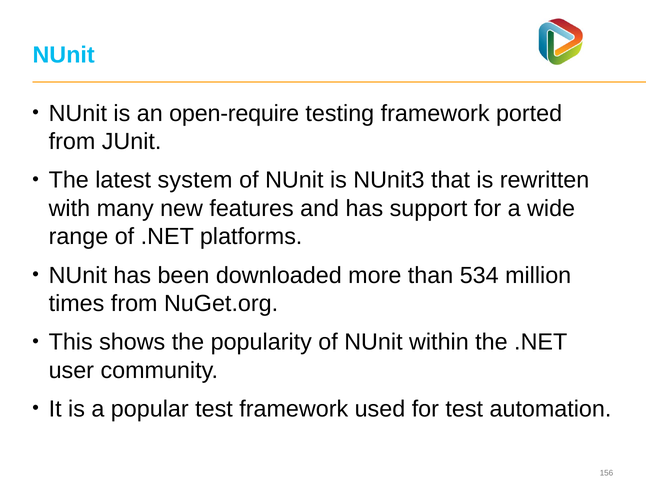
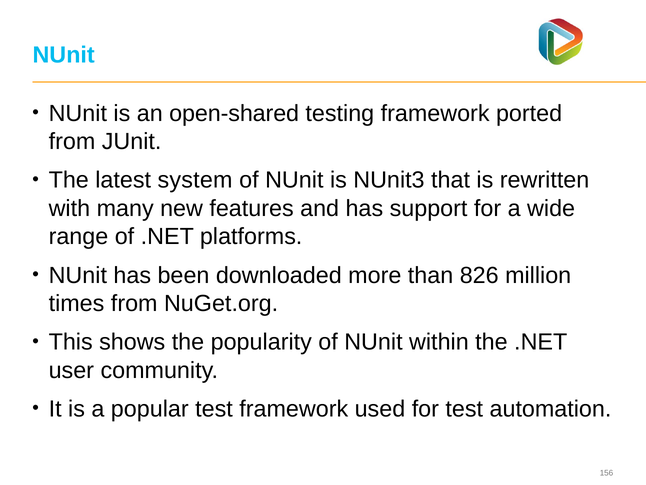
open-require: open-require -> open-shared
534: 534 -> 826
